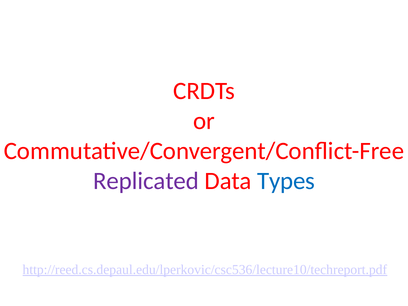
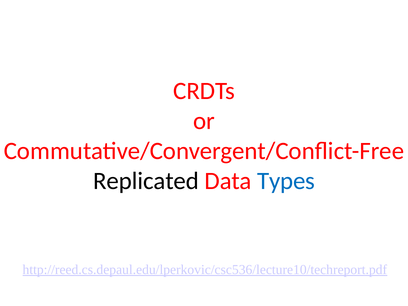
Replicated colour: purple -> black
